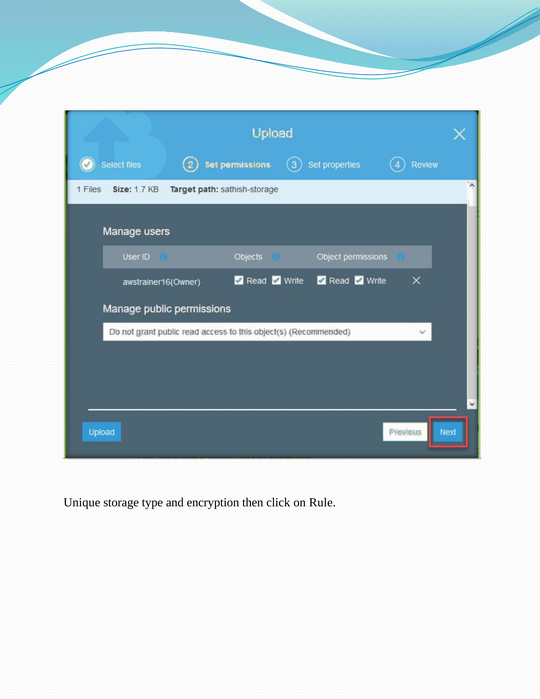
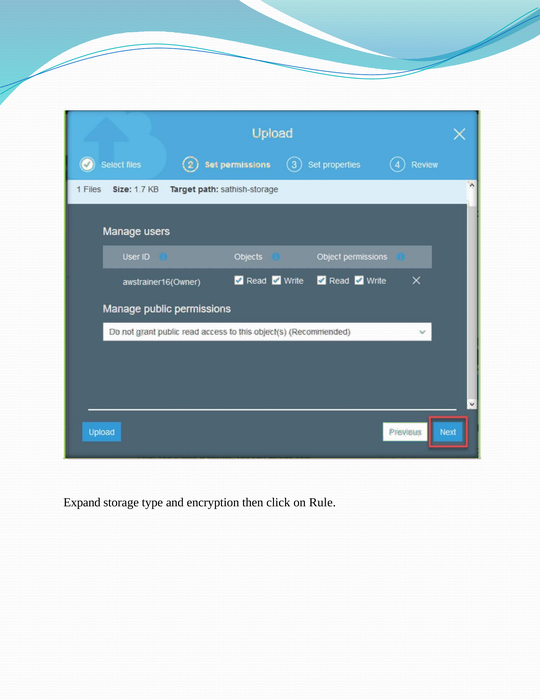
Unique: Unique -> Expand
